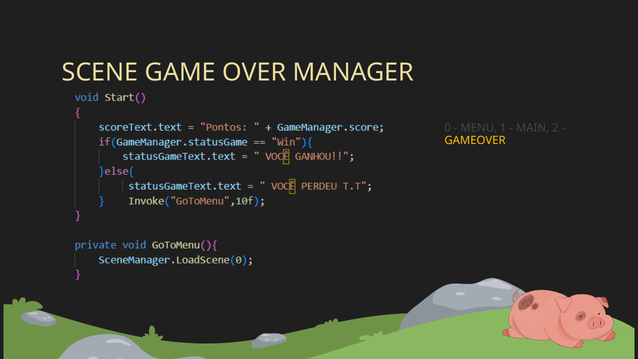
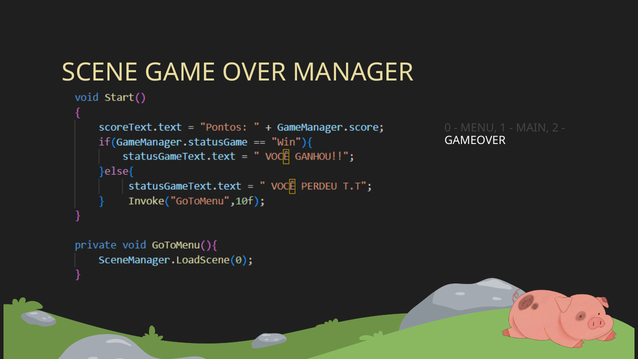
GAMEOVER colour: yellow -> white
